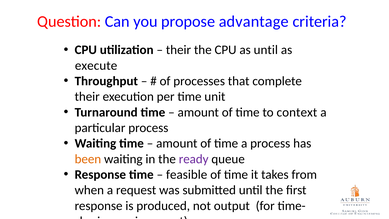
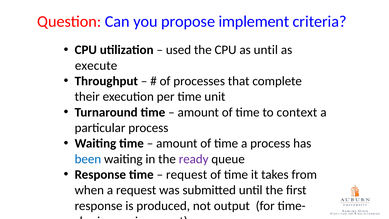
advantage: advantage -> implement
their at (178, 50): their -> used
been colour: orange -> blue
feasible at (187, 174): feasible -> request
